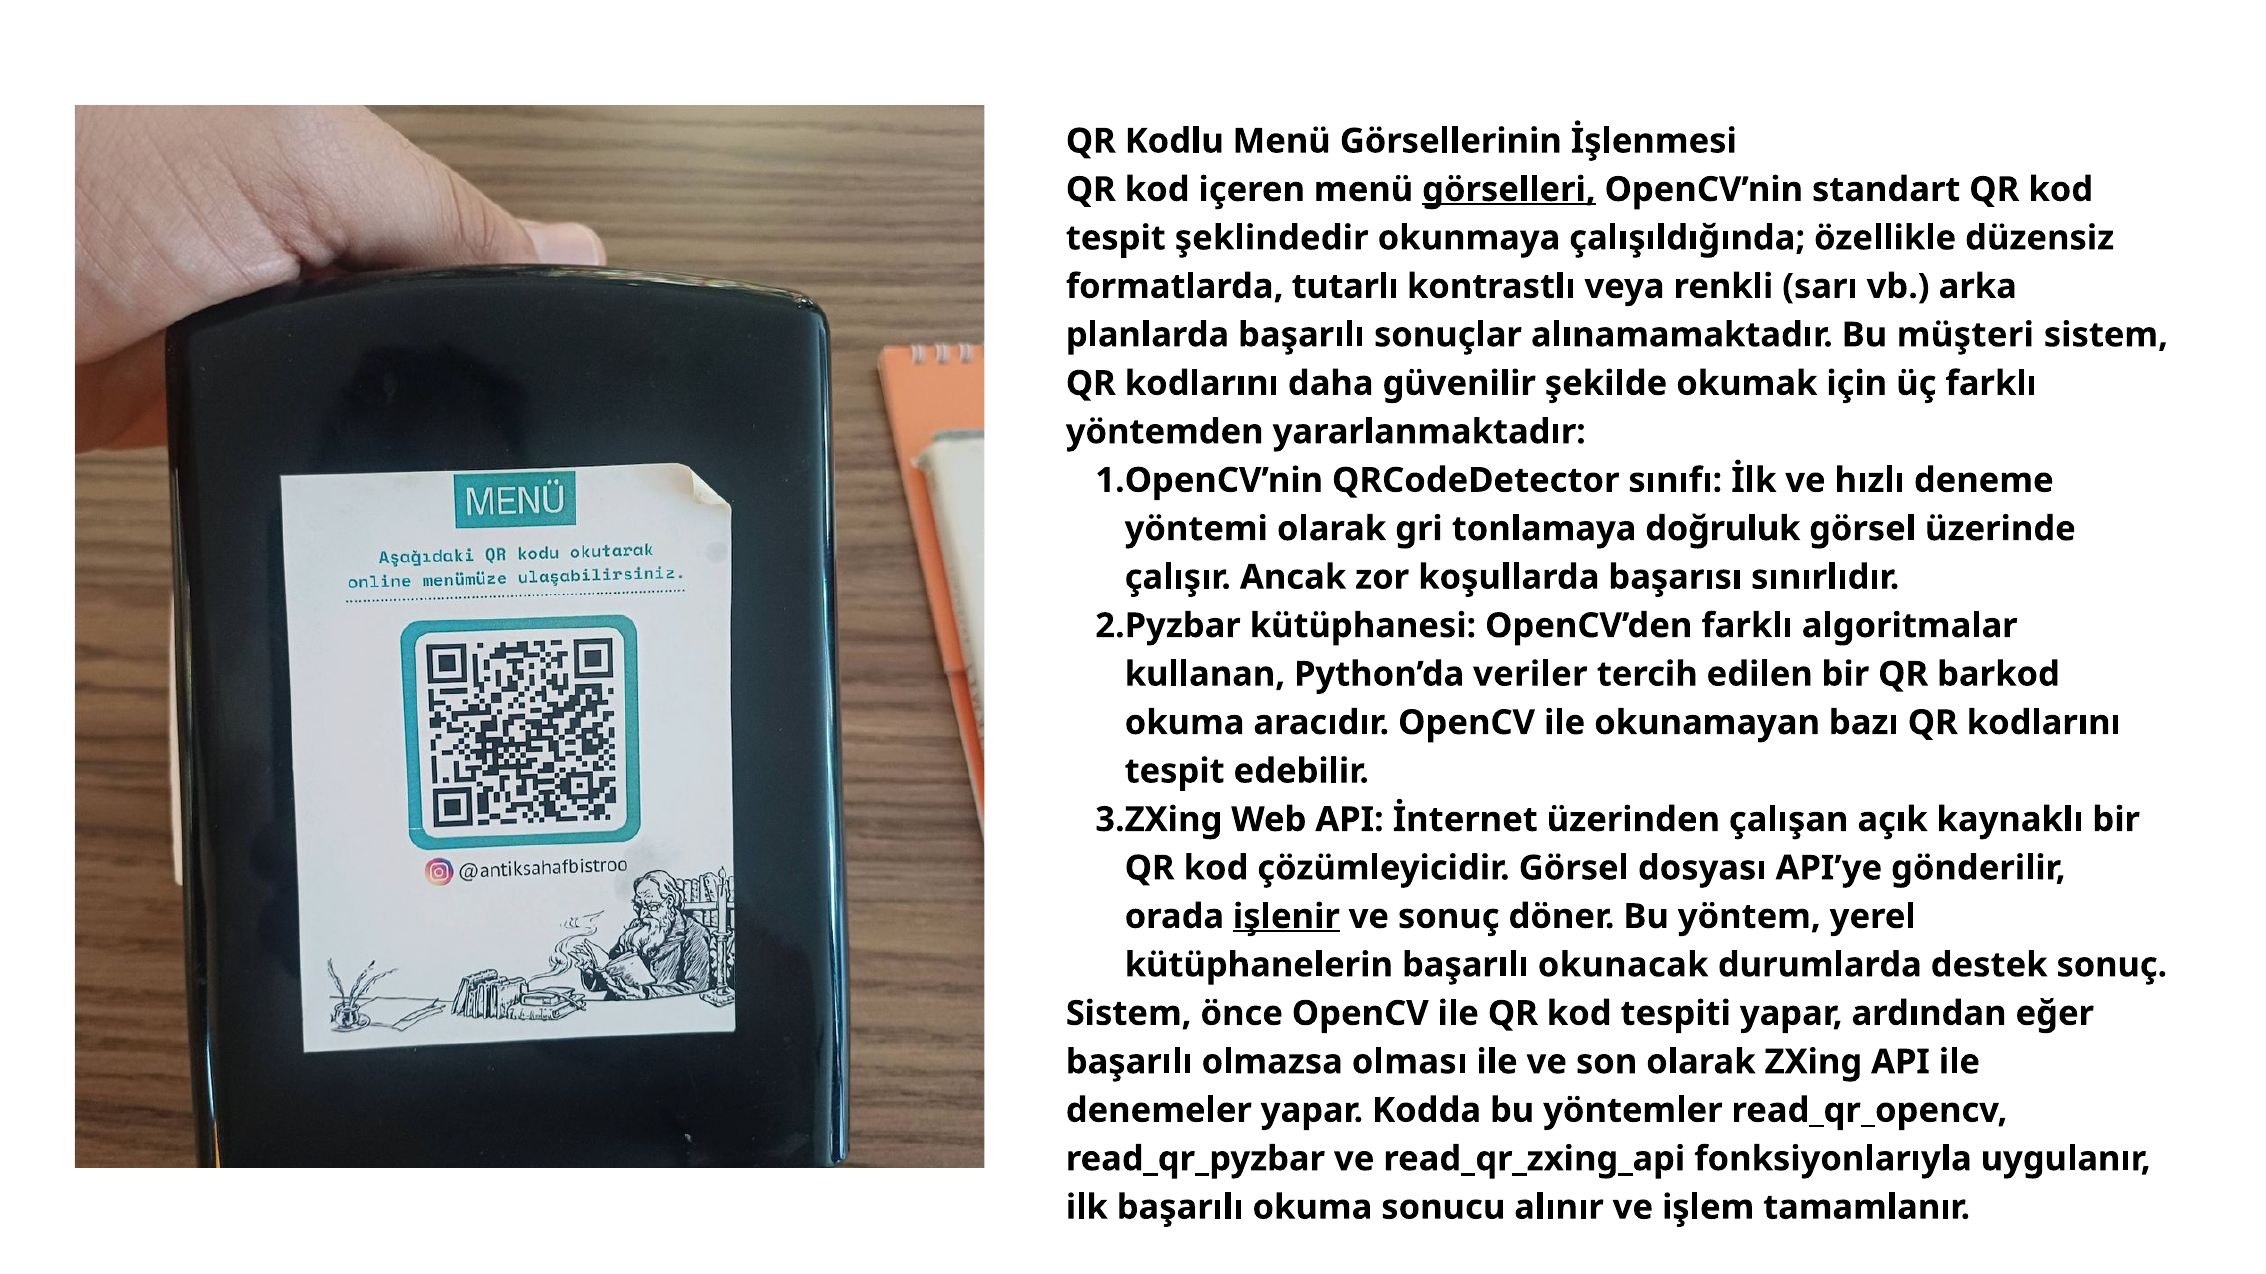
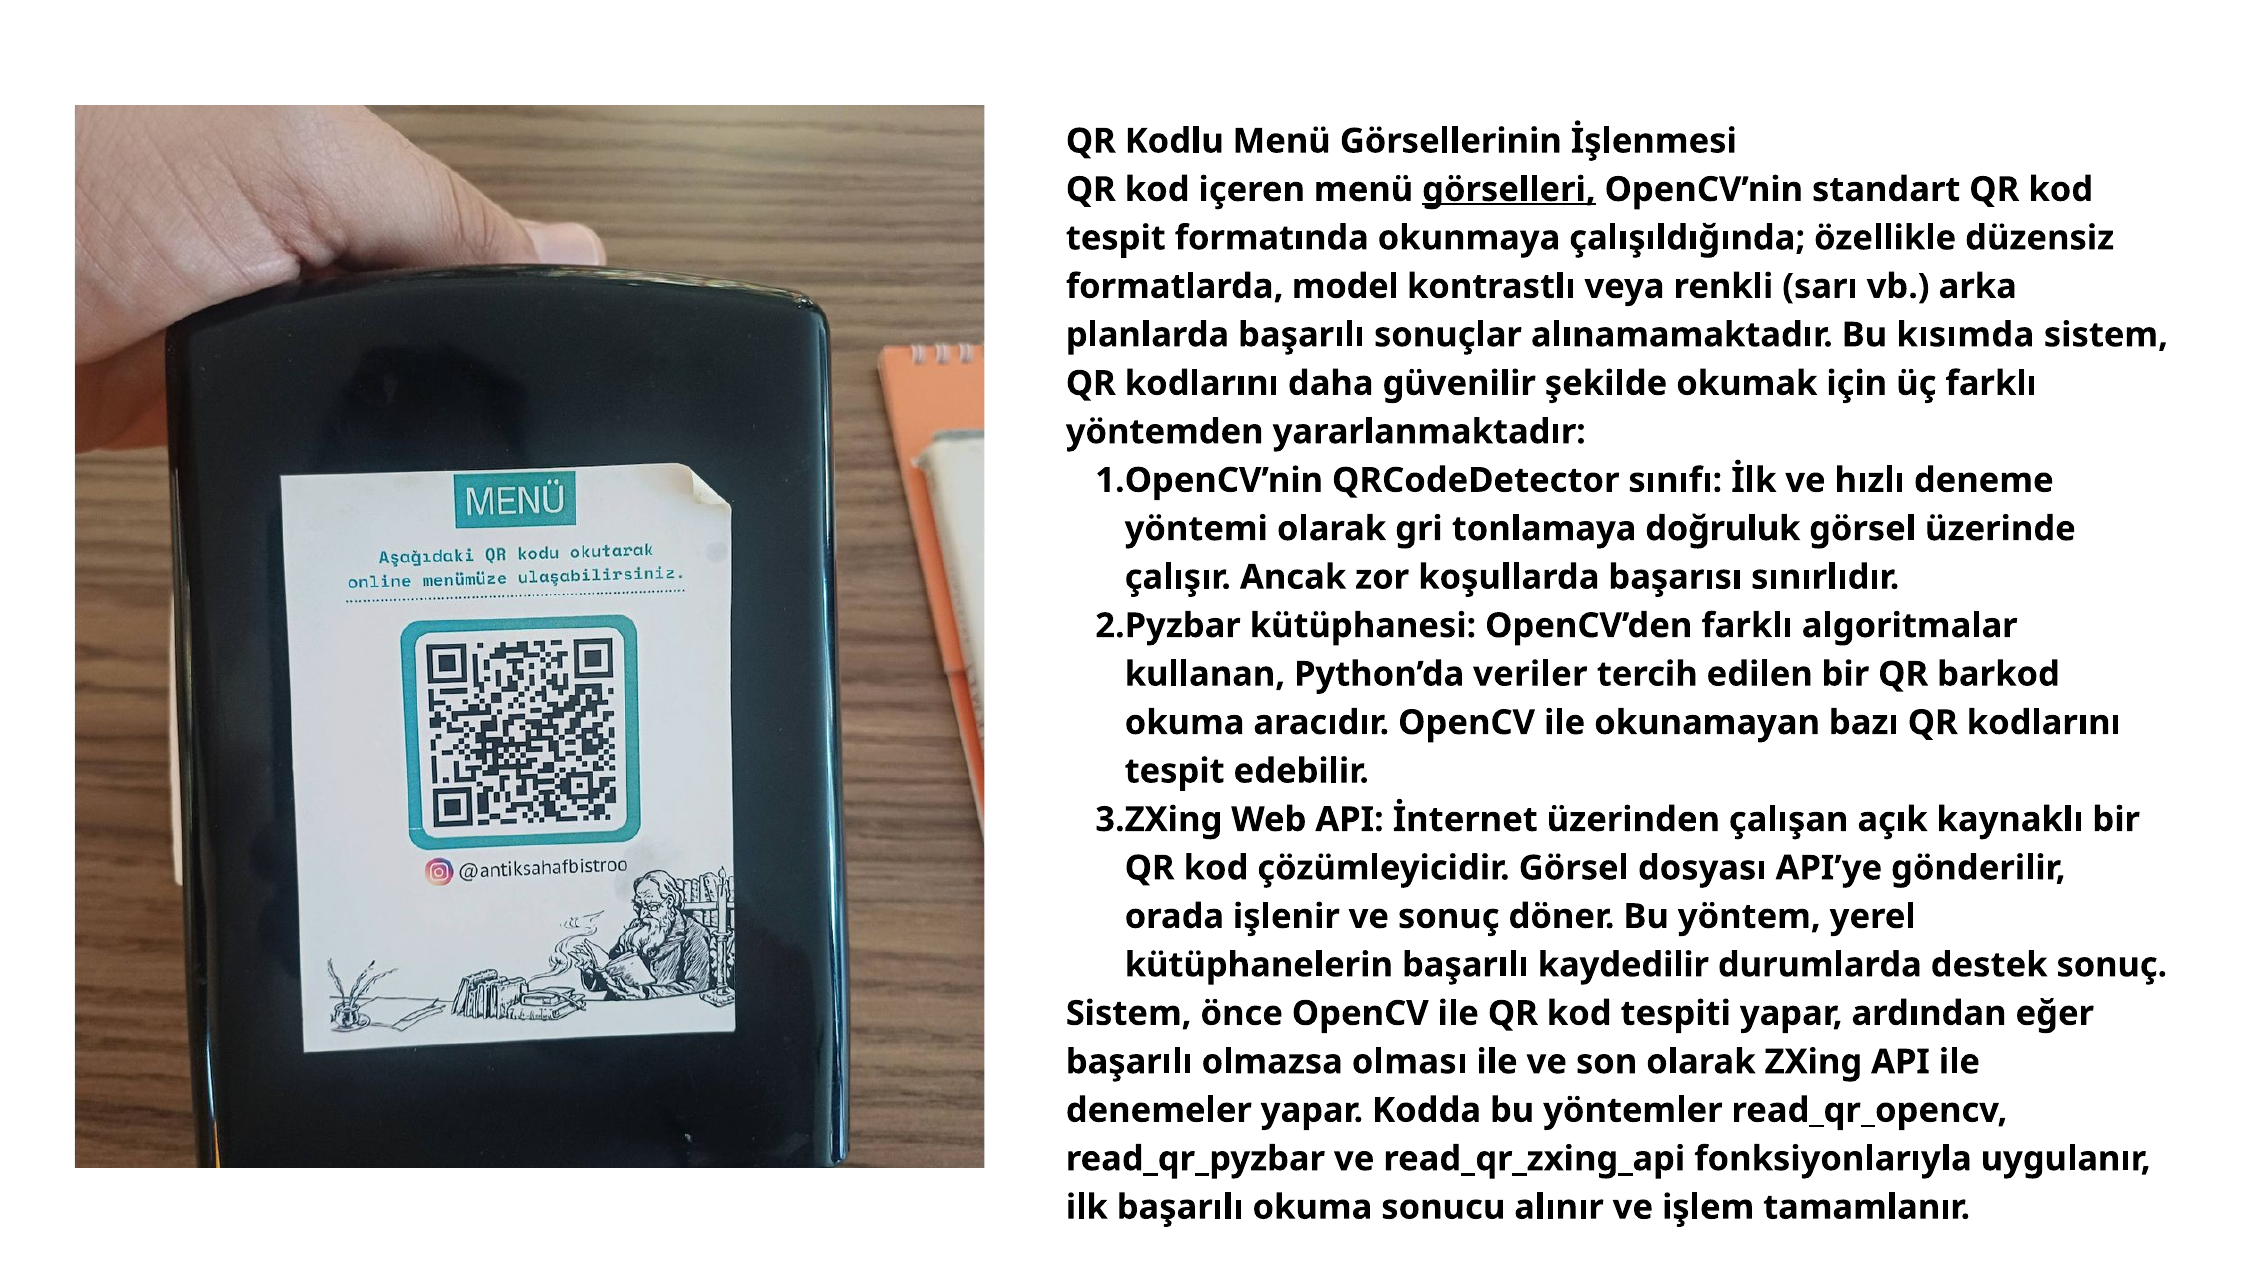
şeklindedir: şeklindedir -> formatında
tutarlı: tutarlı -> model
müşteri: müşteri -> kısımda
işlenir underline: present -> none
okunacak: okunacak -> kaydedilir
